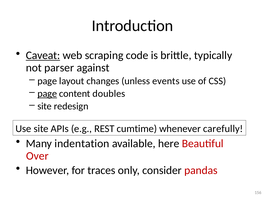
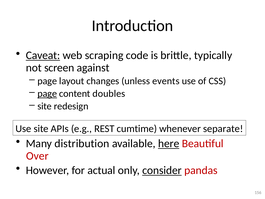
parser: parser -> screen
carefully: carefully -> separate
indentation: indentation -> distribution
here underline: none -> present
traces: traces -> actual
consider underline: none -> present
